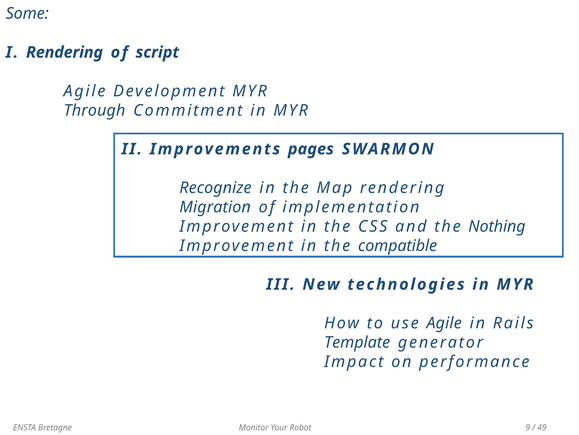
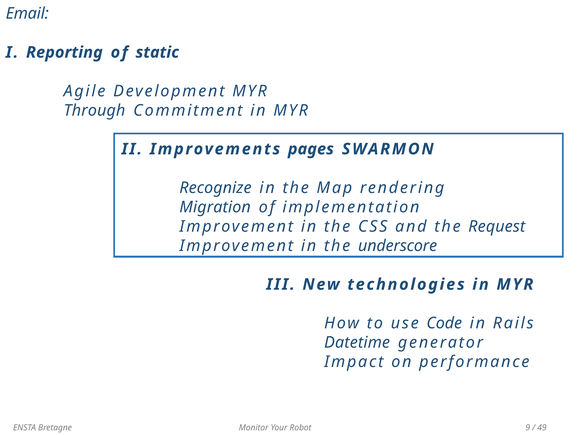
Some: Some -> Email
I Rendering: Rendering -> Reporting
script: script -> static
Nothing: Nothing -> Request
compatible: compatible -> underscore
use Agile: Agile -> Code
Template: Template -> Datetime
